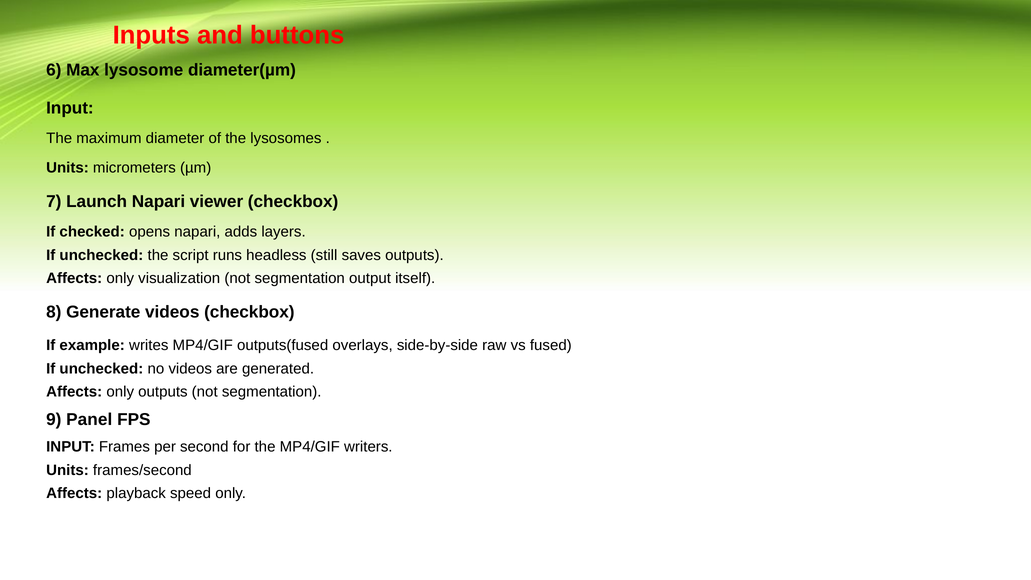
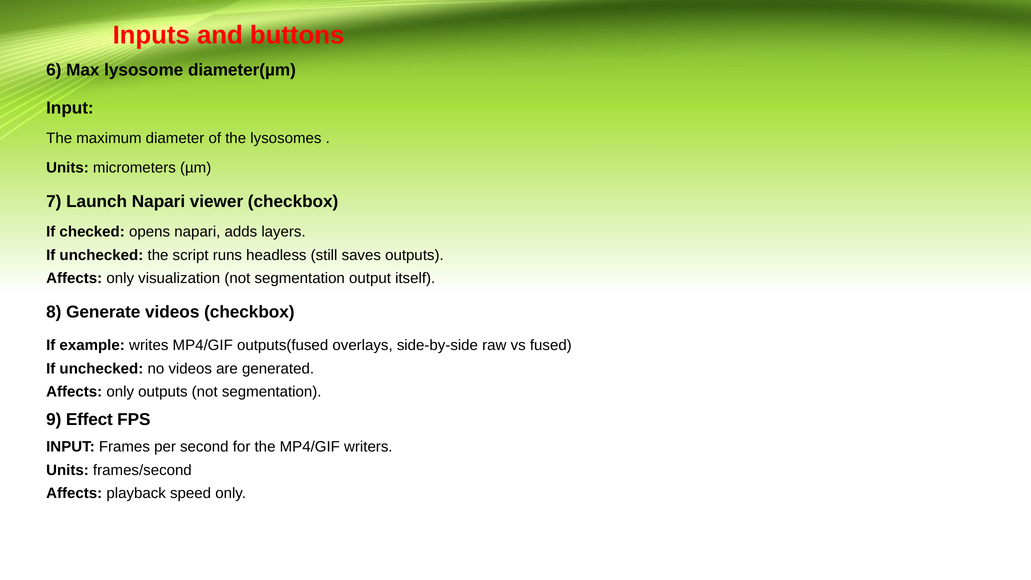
Panel: Panel -> Effect
